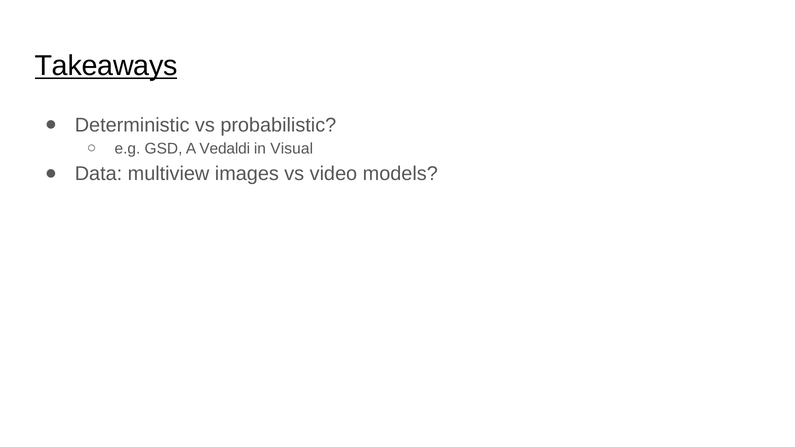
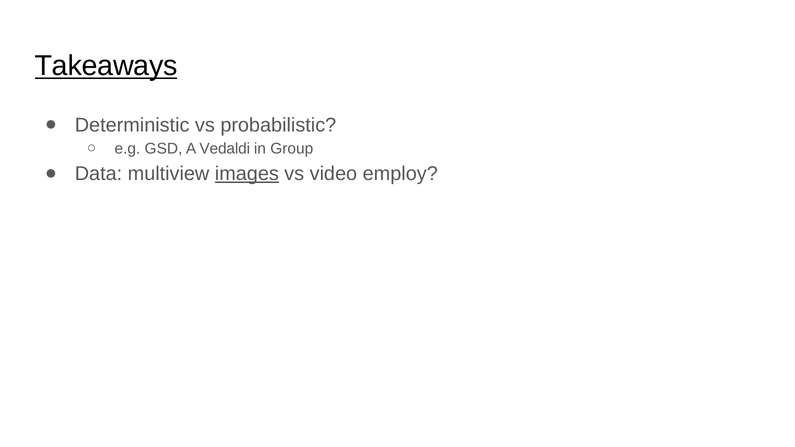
Visual: Visual -> Group
images underline: none -> present
models: models -> employ
